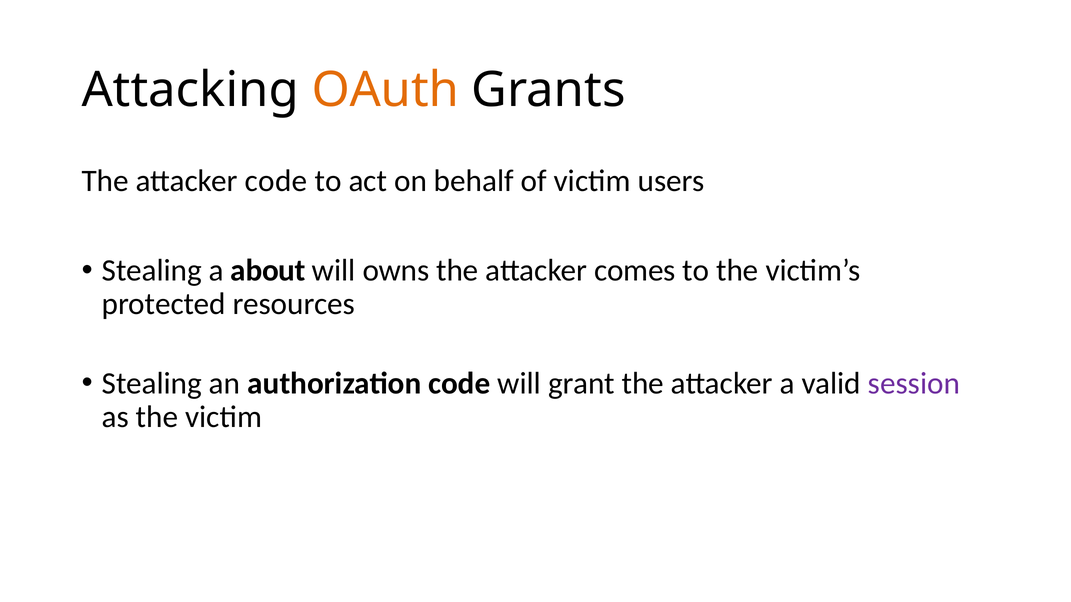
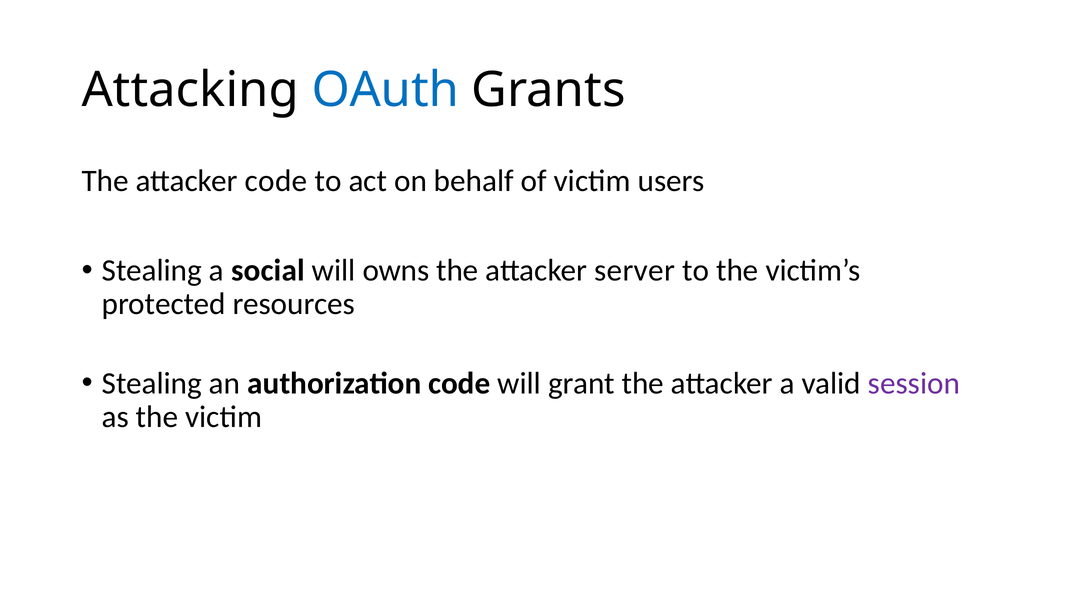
OAuth colour: orange -> blue
about: about -> social
comes: comes -> server
